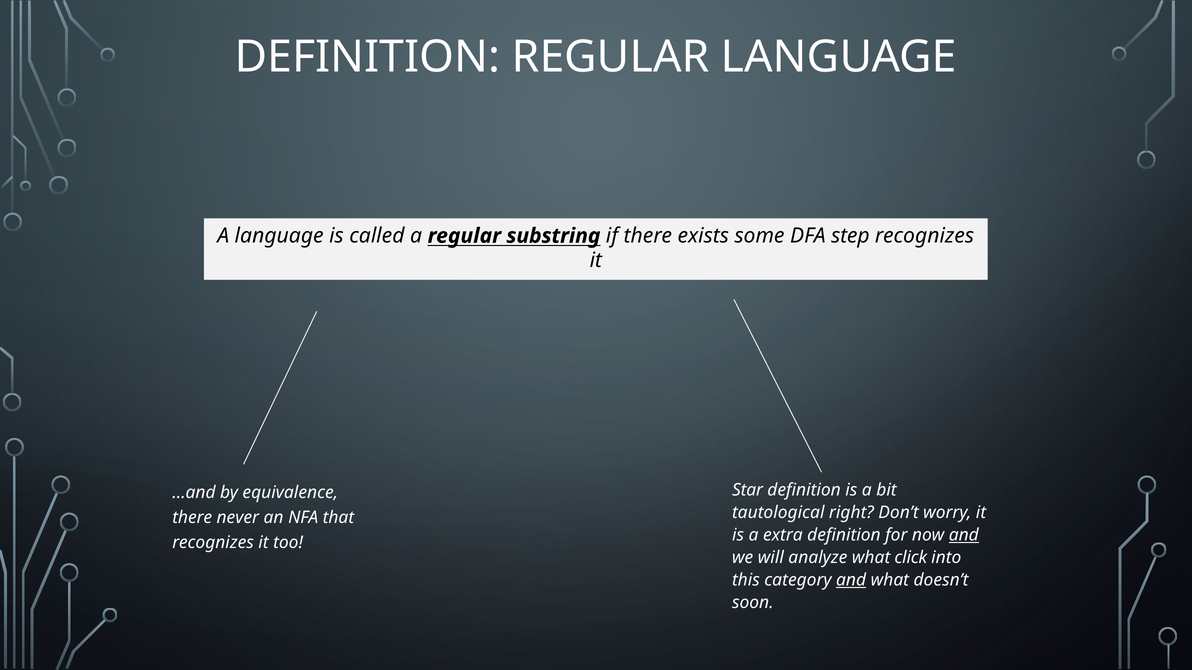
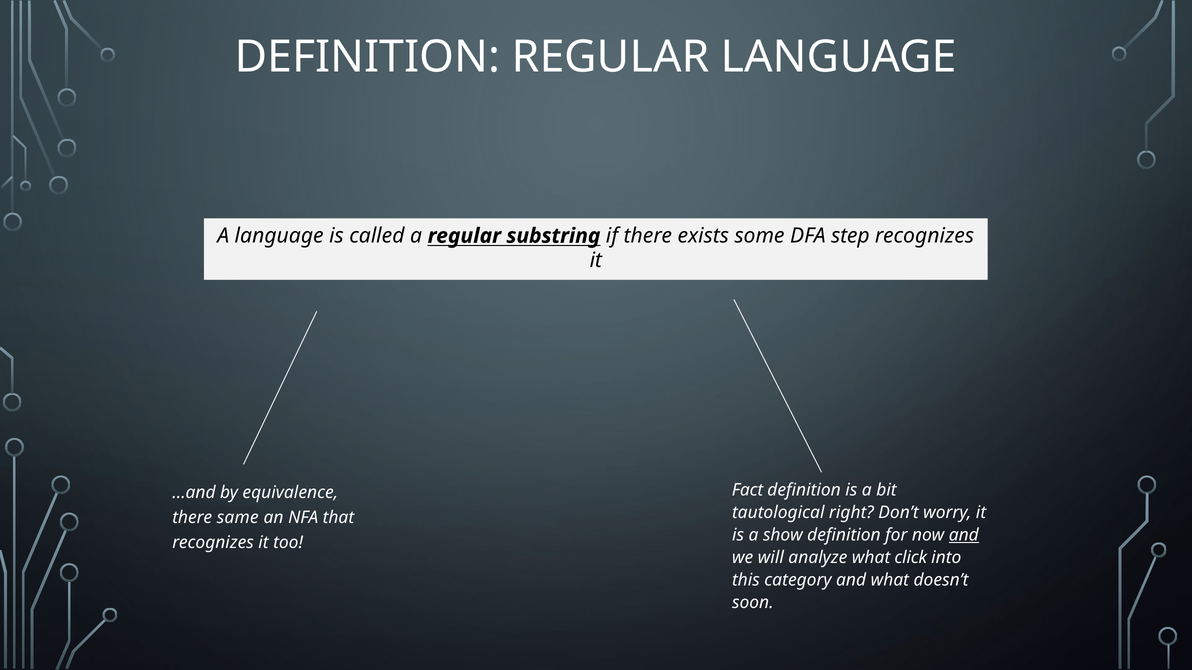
Star: Star -> Fact
never: never -> same
extra: extra -> show
and at (851, 580) underline: present -> none
